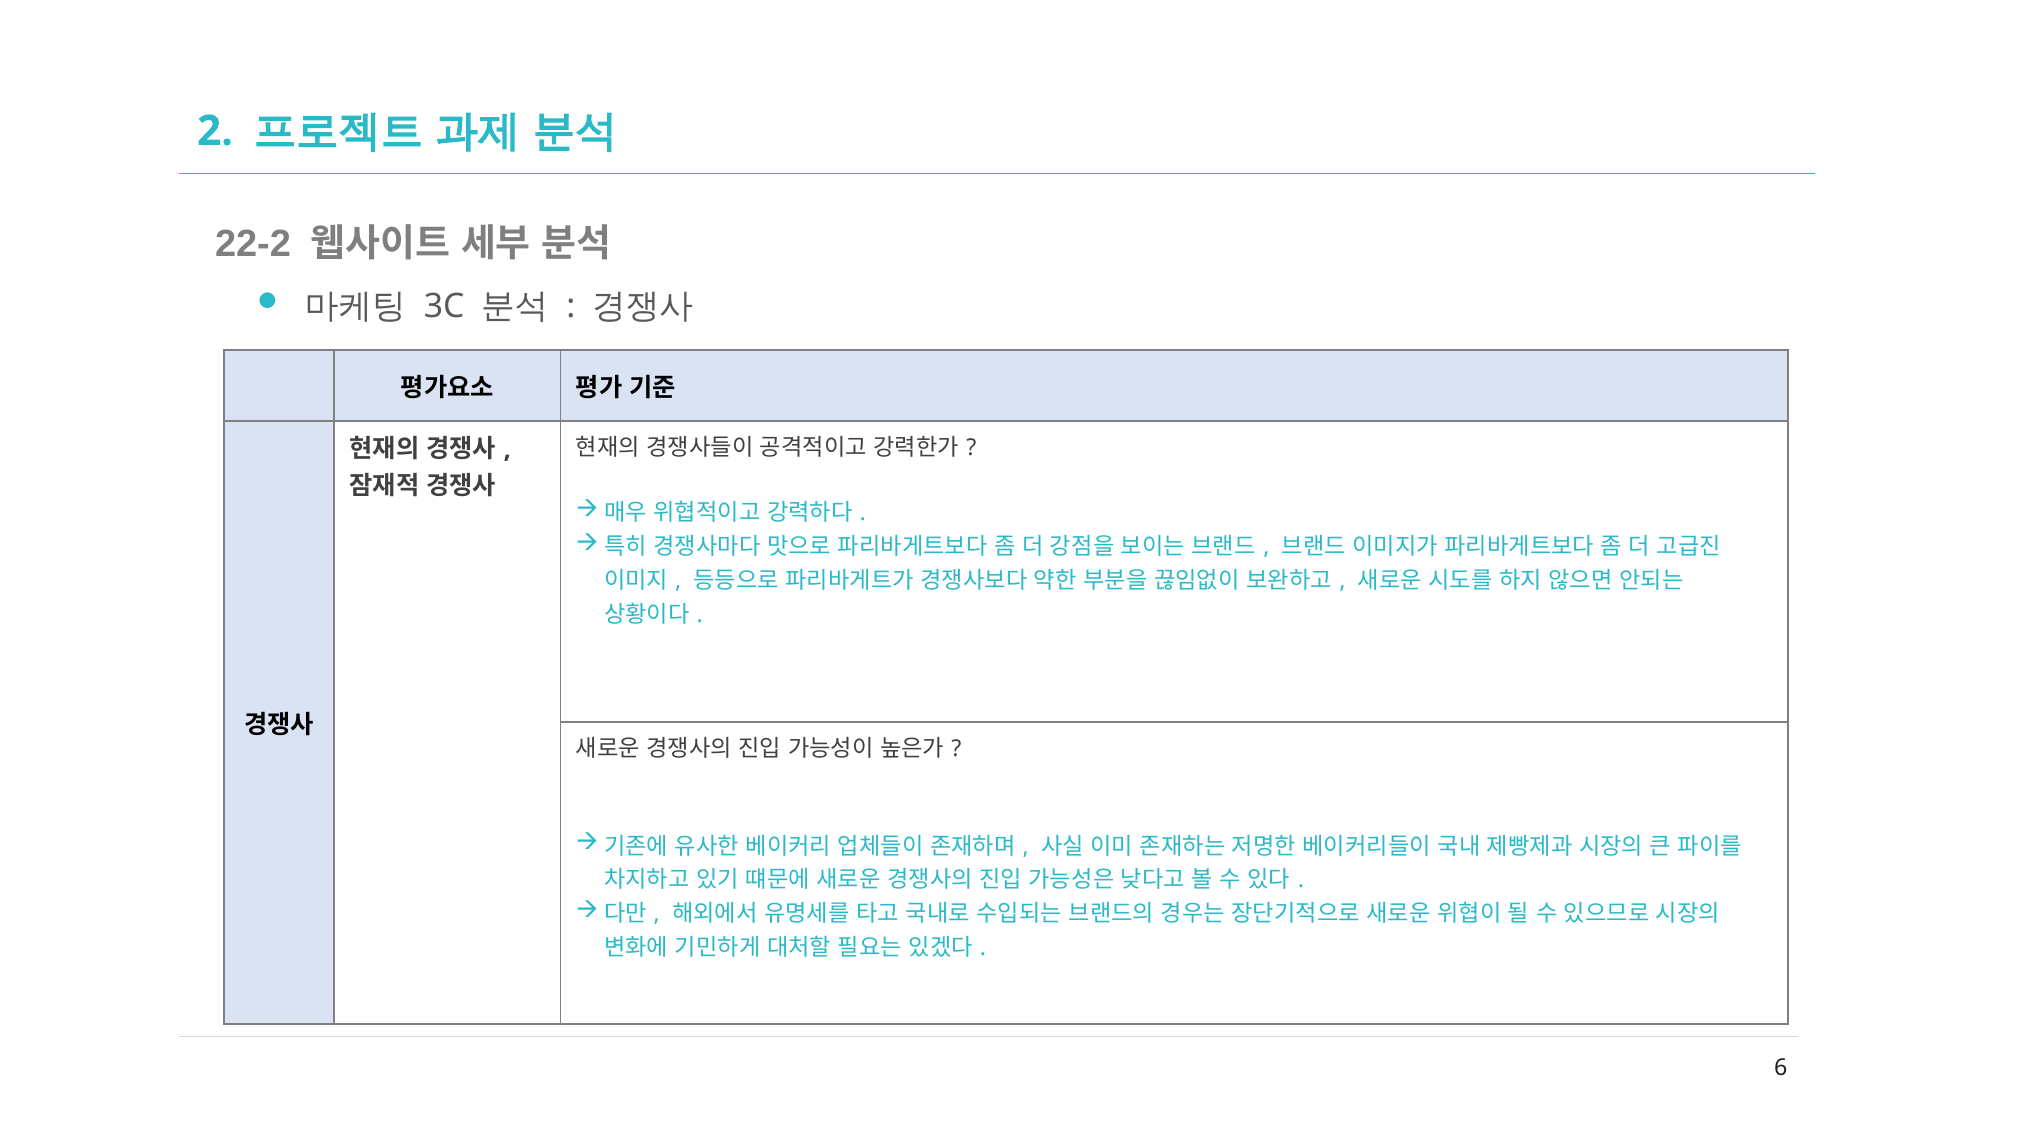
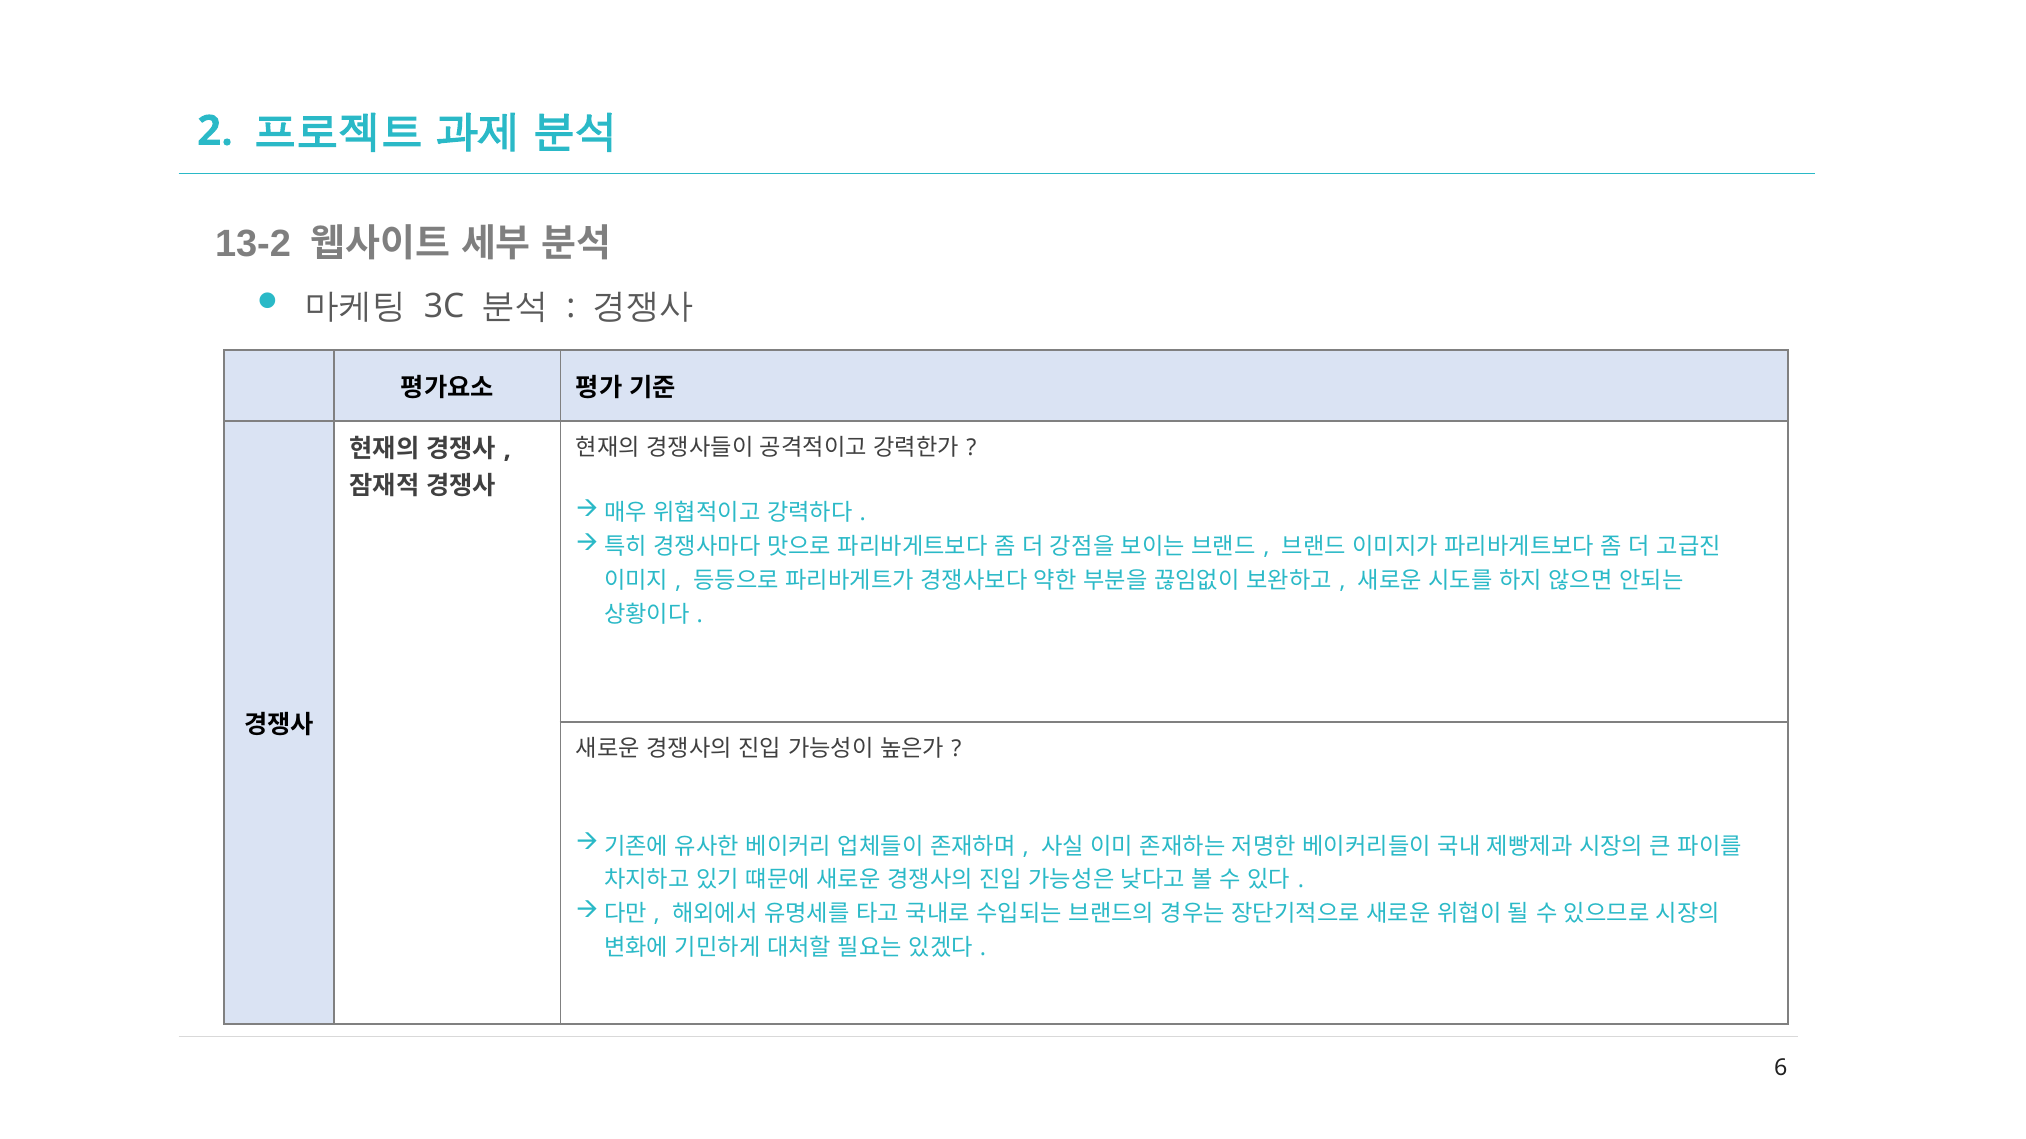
22-2: 22-2 -> 13-2
